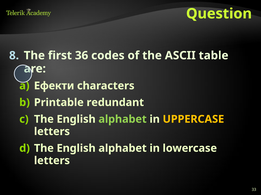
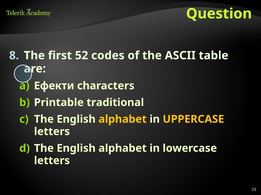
36: 36 -> 52
redundant: redundant -> traditional
alphabet at (123, 120) colour: light green -> yellow
